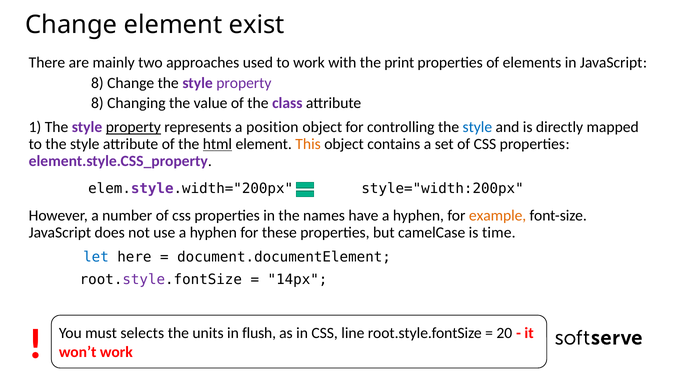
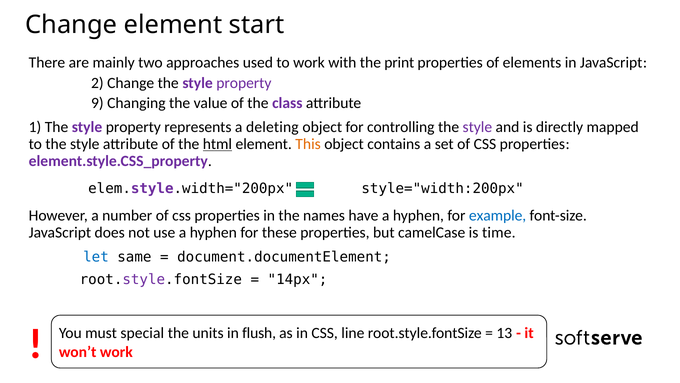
exist: exist -> start
8 at (97, 83): 8 -> 2
8 at (97, 103): 8 -> 9
property at (133, 127) underline: present -> none
position: position -> deleting
style at (477, 127) colour: blue -> purple
example colour: orange -> blue
here: here -> same
selects: selects -> special
20: 20 -> 13
